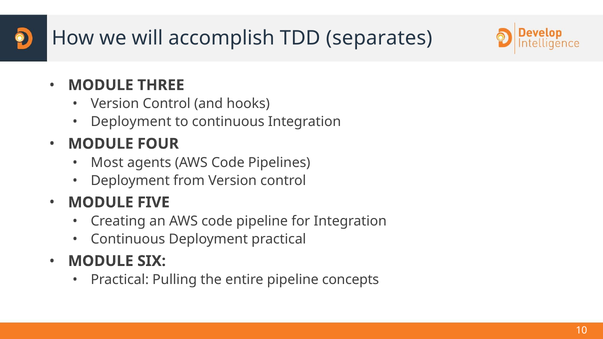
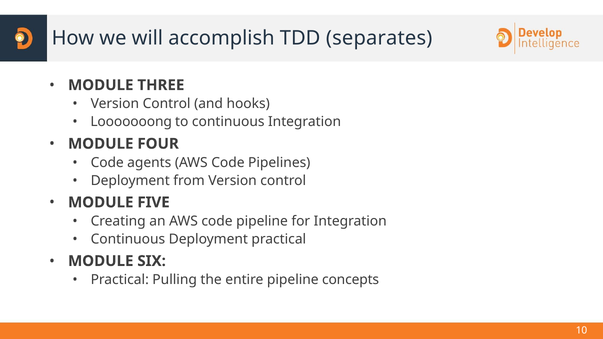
Deployment at (131, 122): Deployment -> Looooooong
Most at (107, 163): Most -> Code
